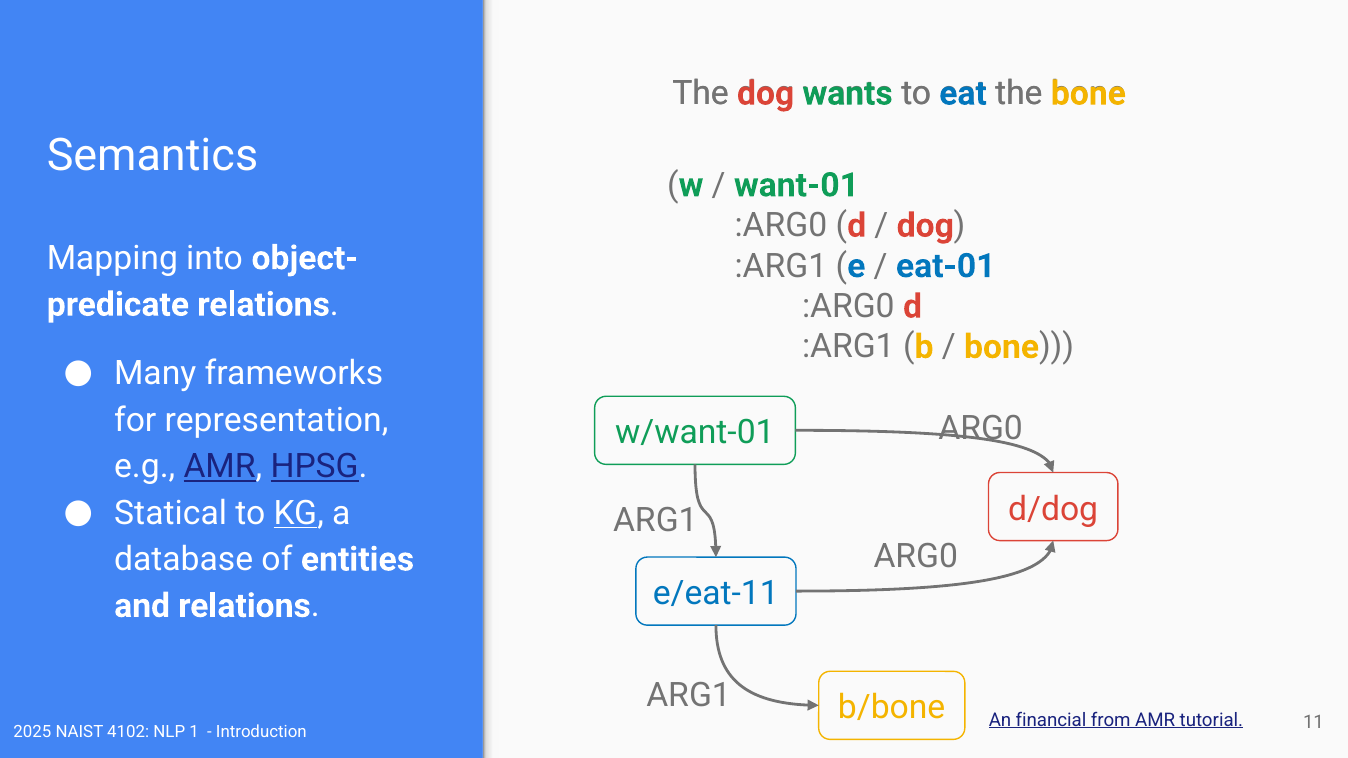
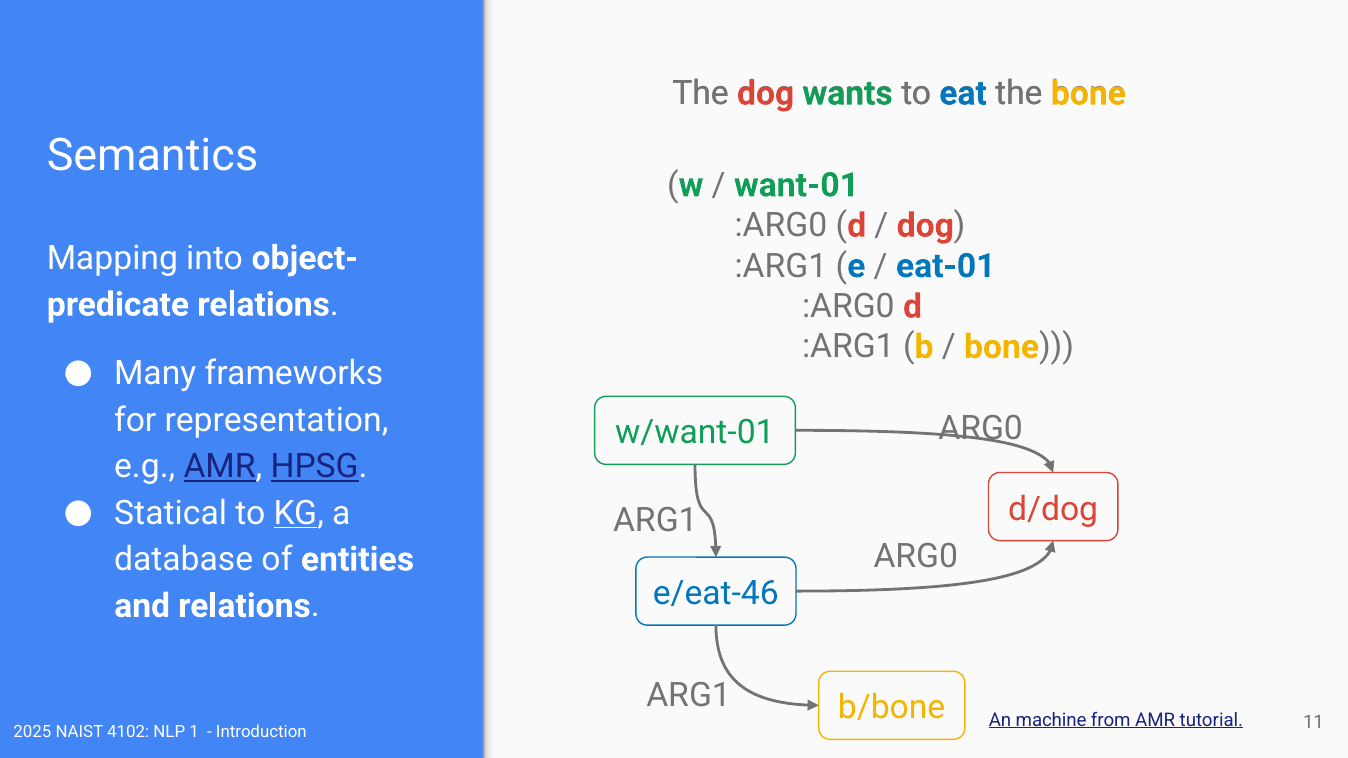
e/eat-11: e/eat-11 -> e/eat-46
financial: financial -> machine
